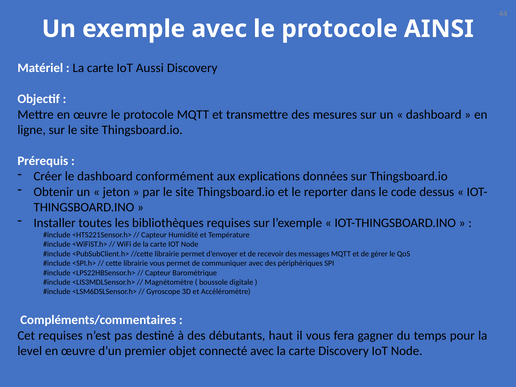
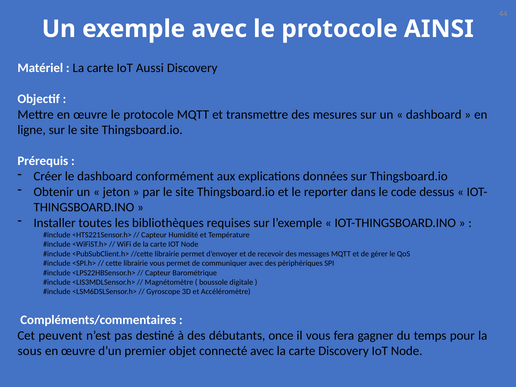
Cet requises: requises -> peuvent
haut: haut -> once
level: level -> sous
